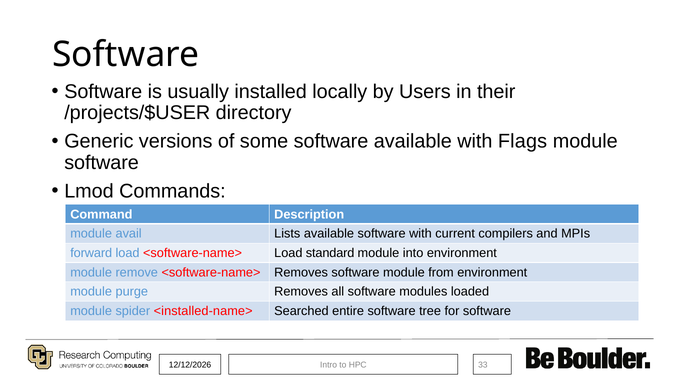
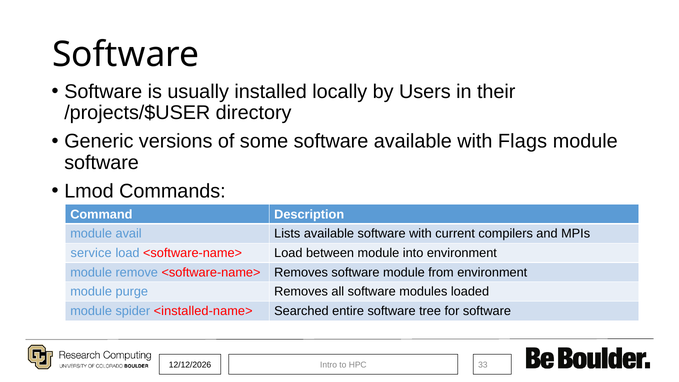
forward: forward -> service
standard: standard -> between
